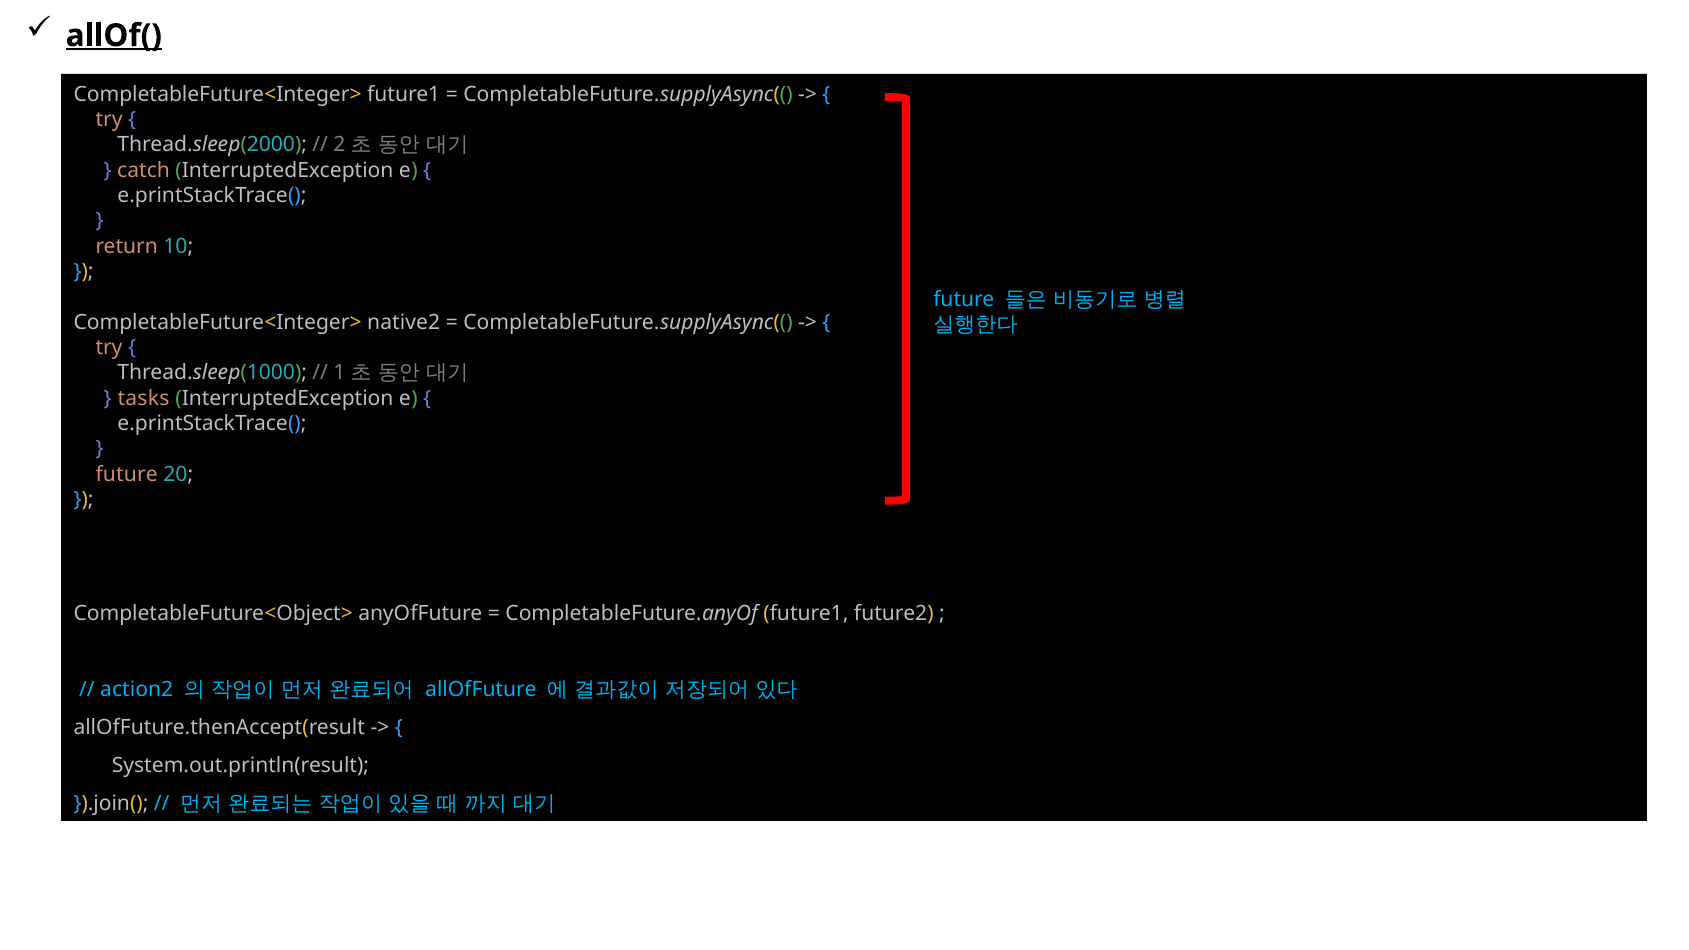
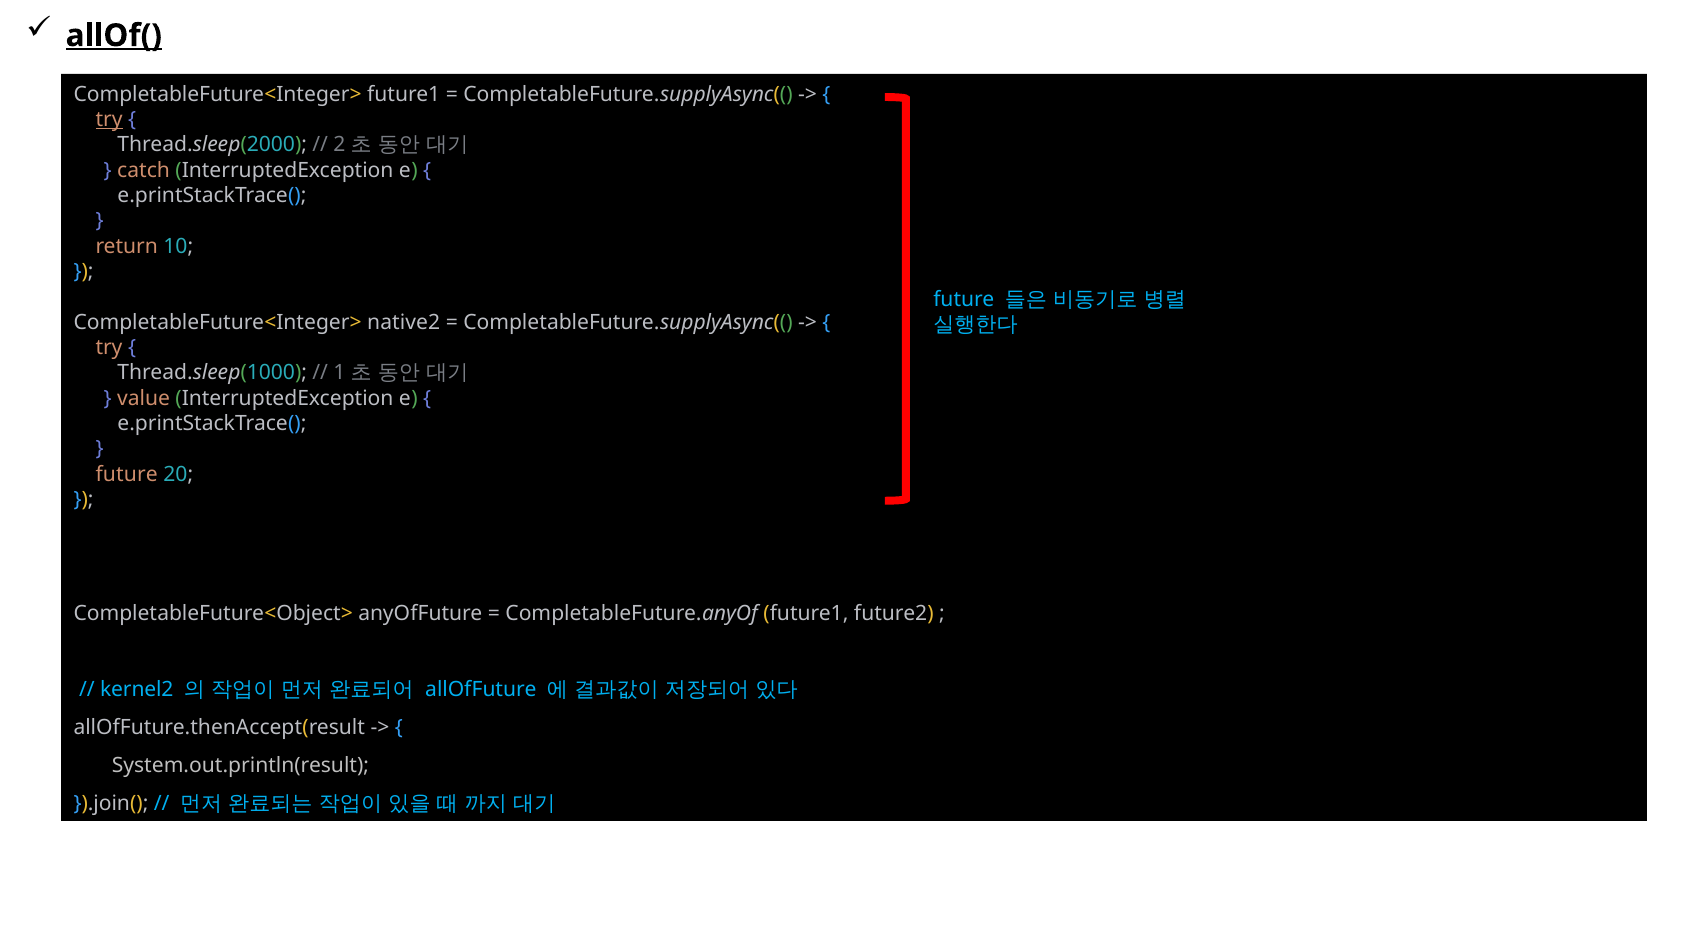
try at (109, 119) underline: none -> present
tasks: tasks -> value
action2: action2 -> kernel2
